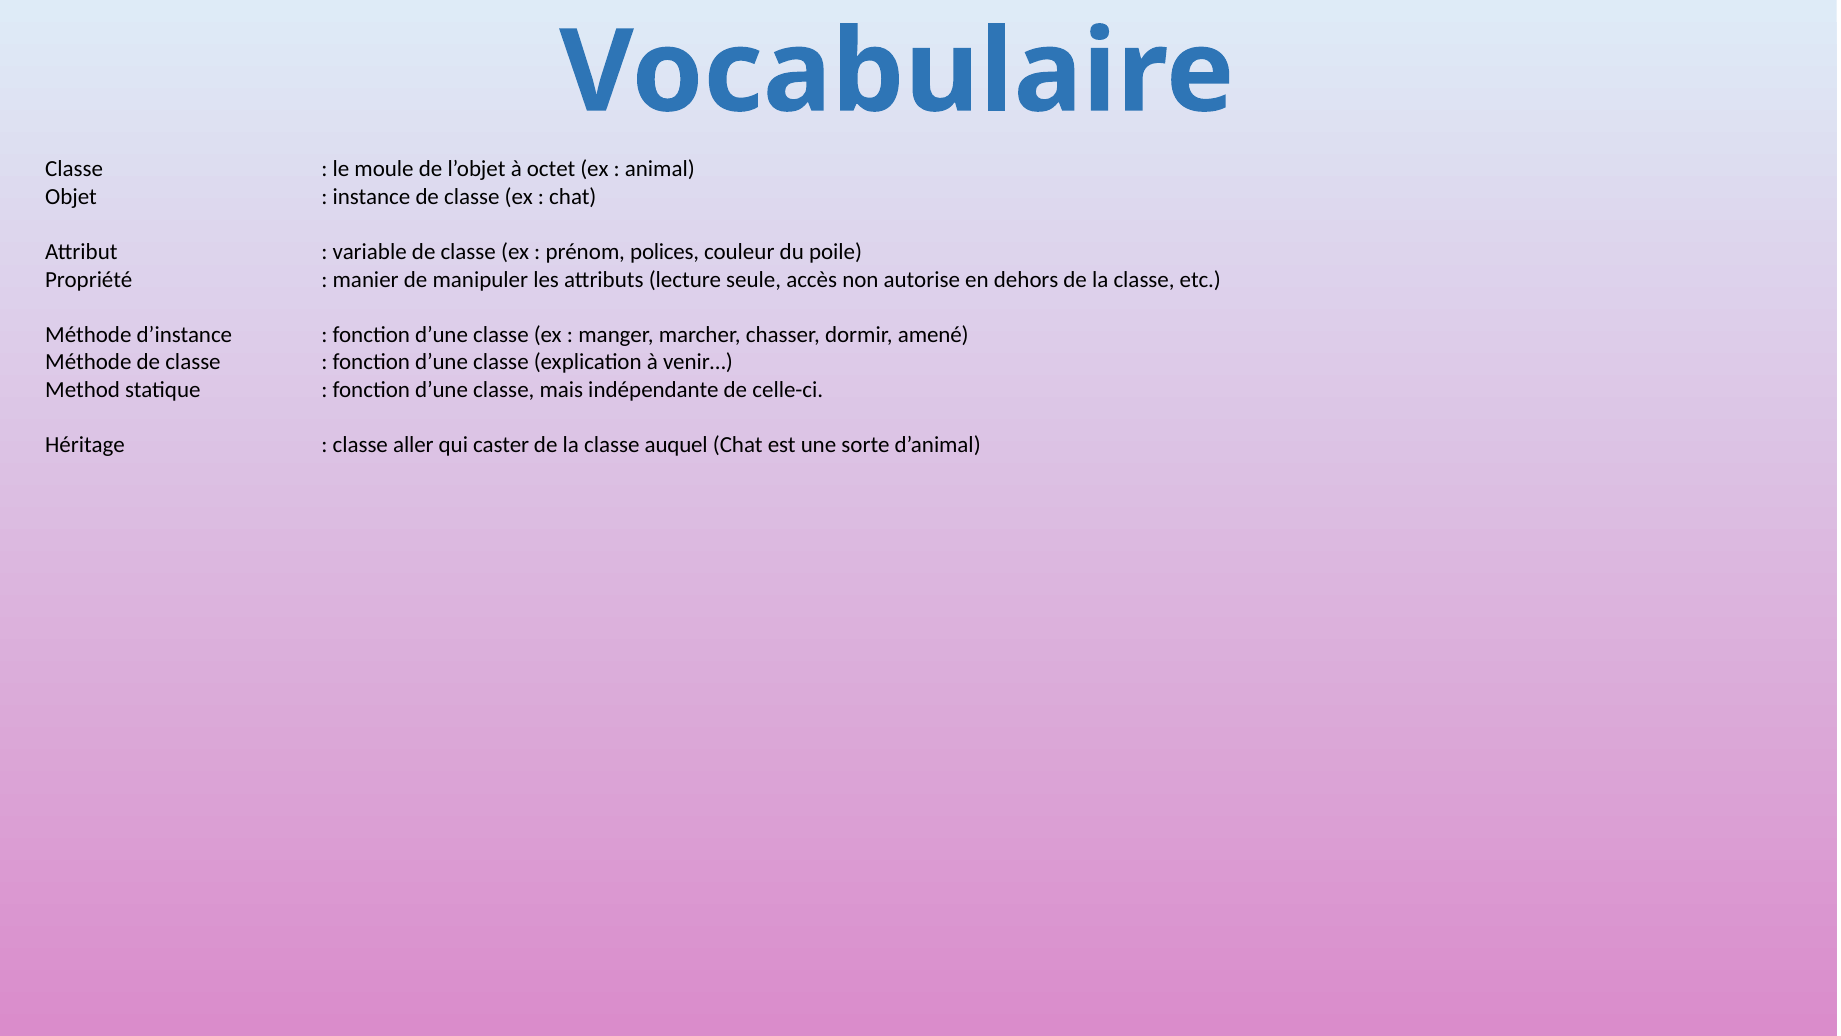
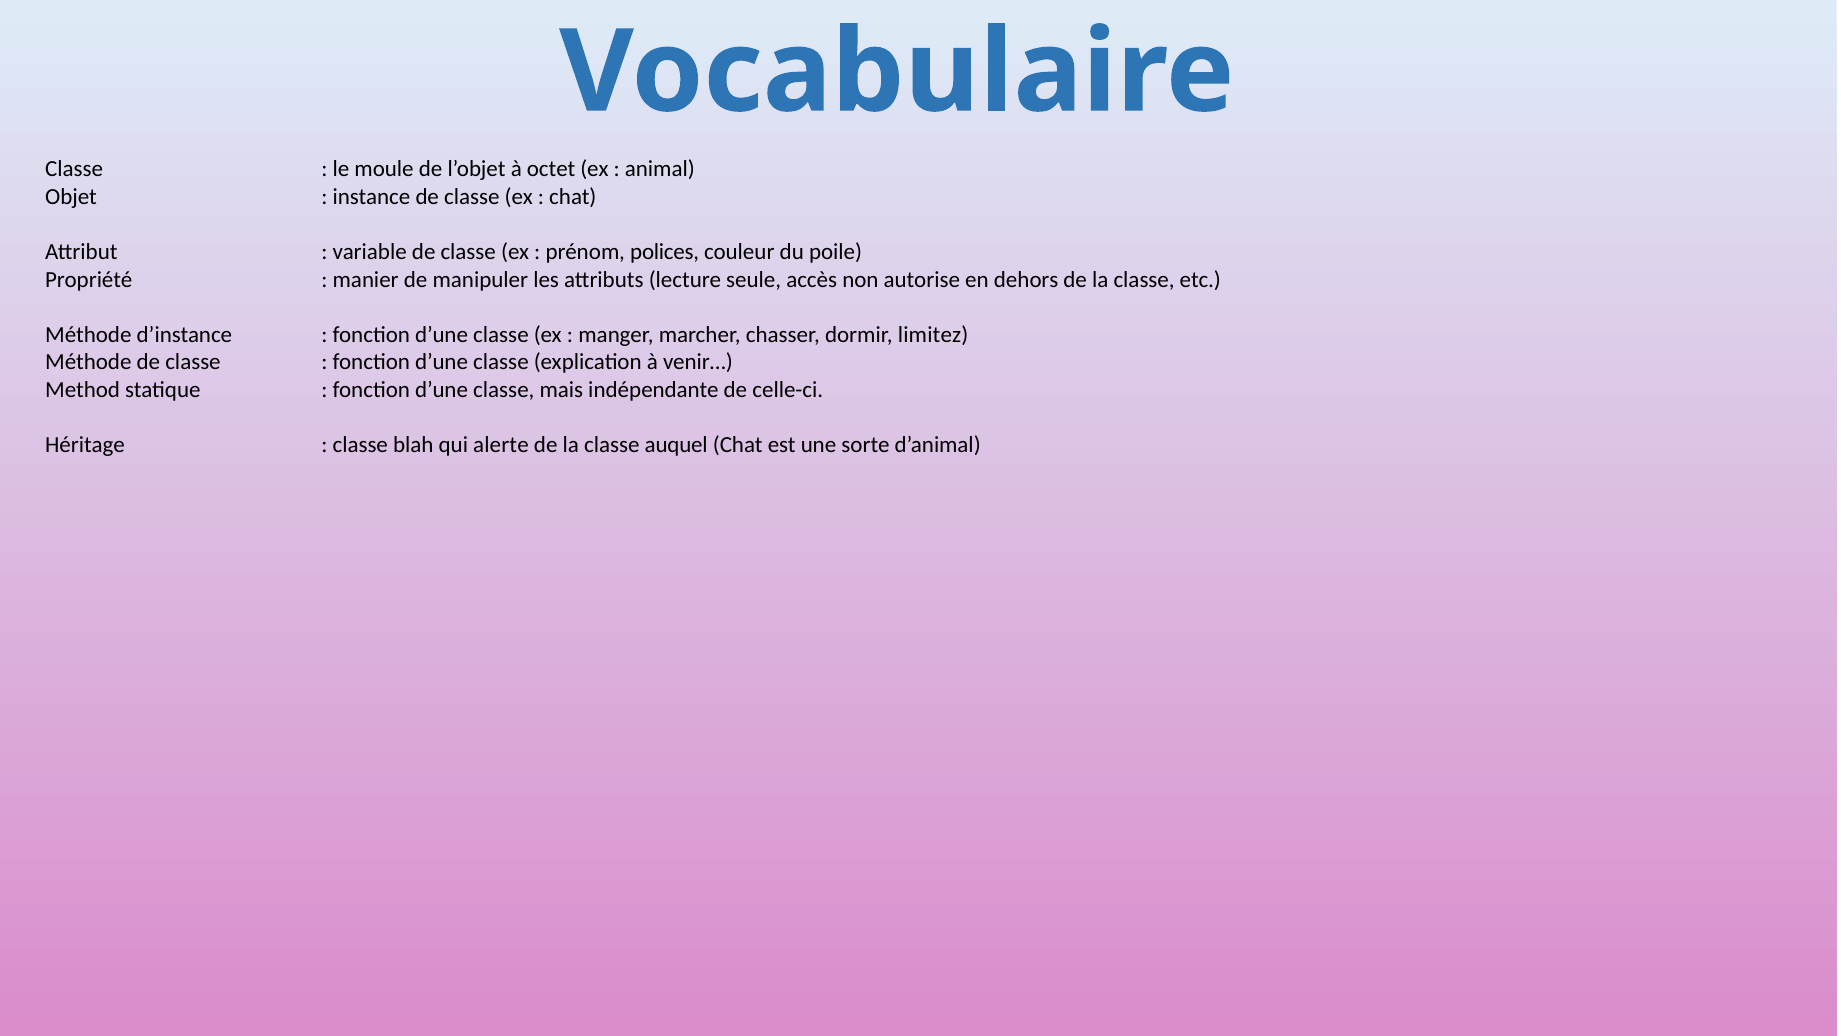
amené: amené -> limitez
aller: aller -> blah
caster: caster -> alerte
